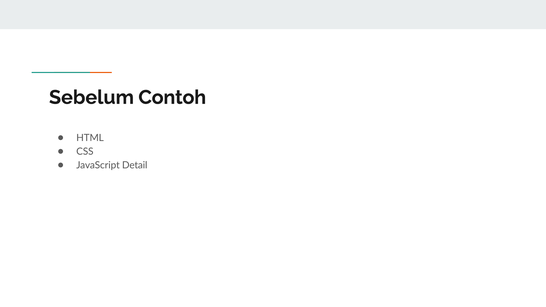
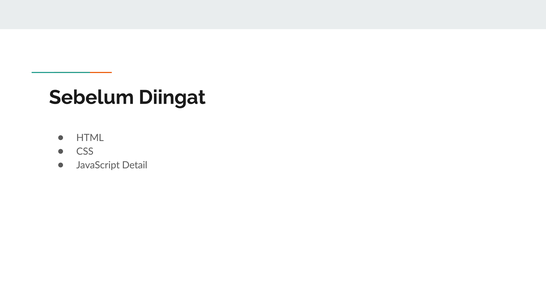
Contoh: Contoh -> Diingat
